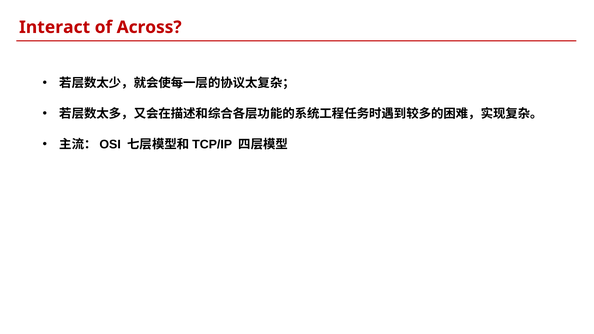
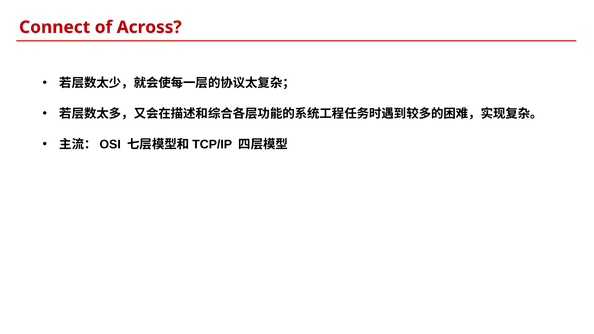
Interact: Interact -> Connect
